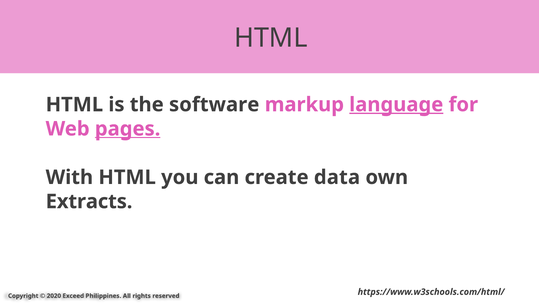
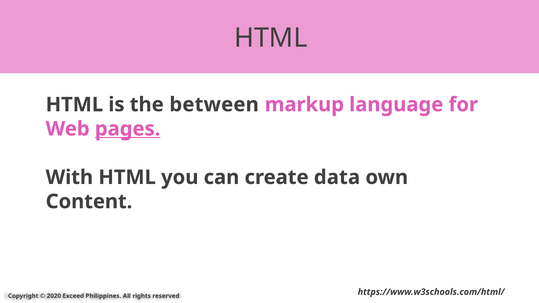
software: software -> between
language underline: present -> none
Extracts: Extracts -> Content
